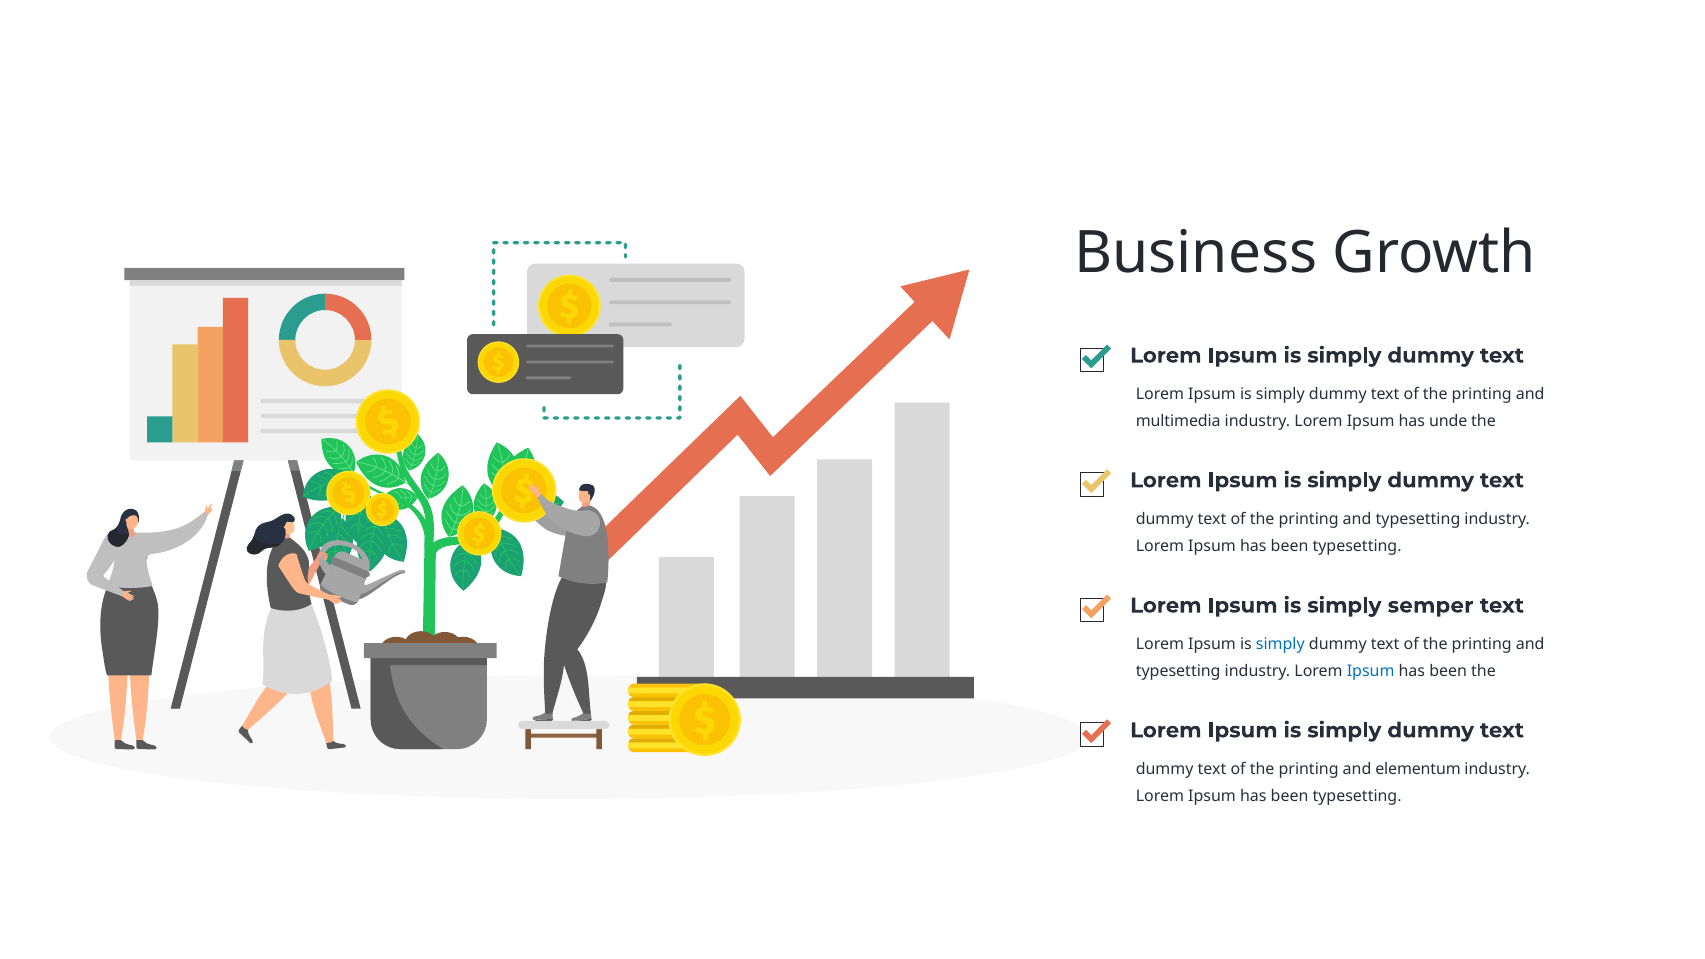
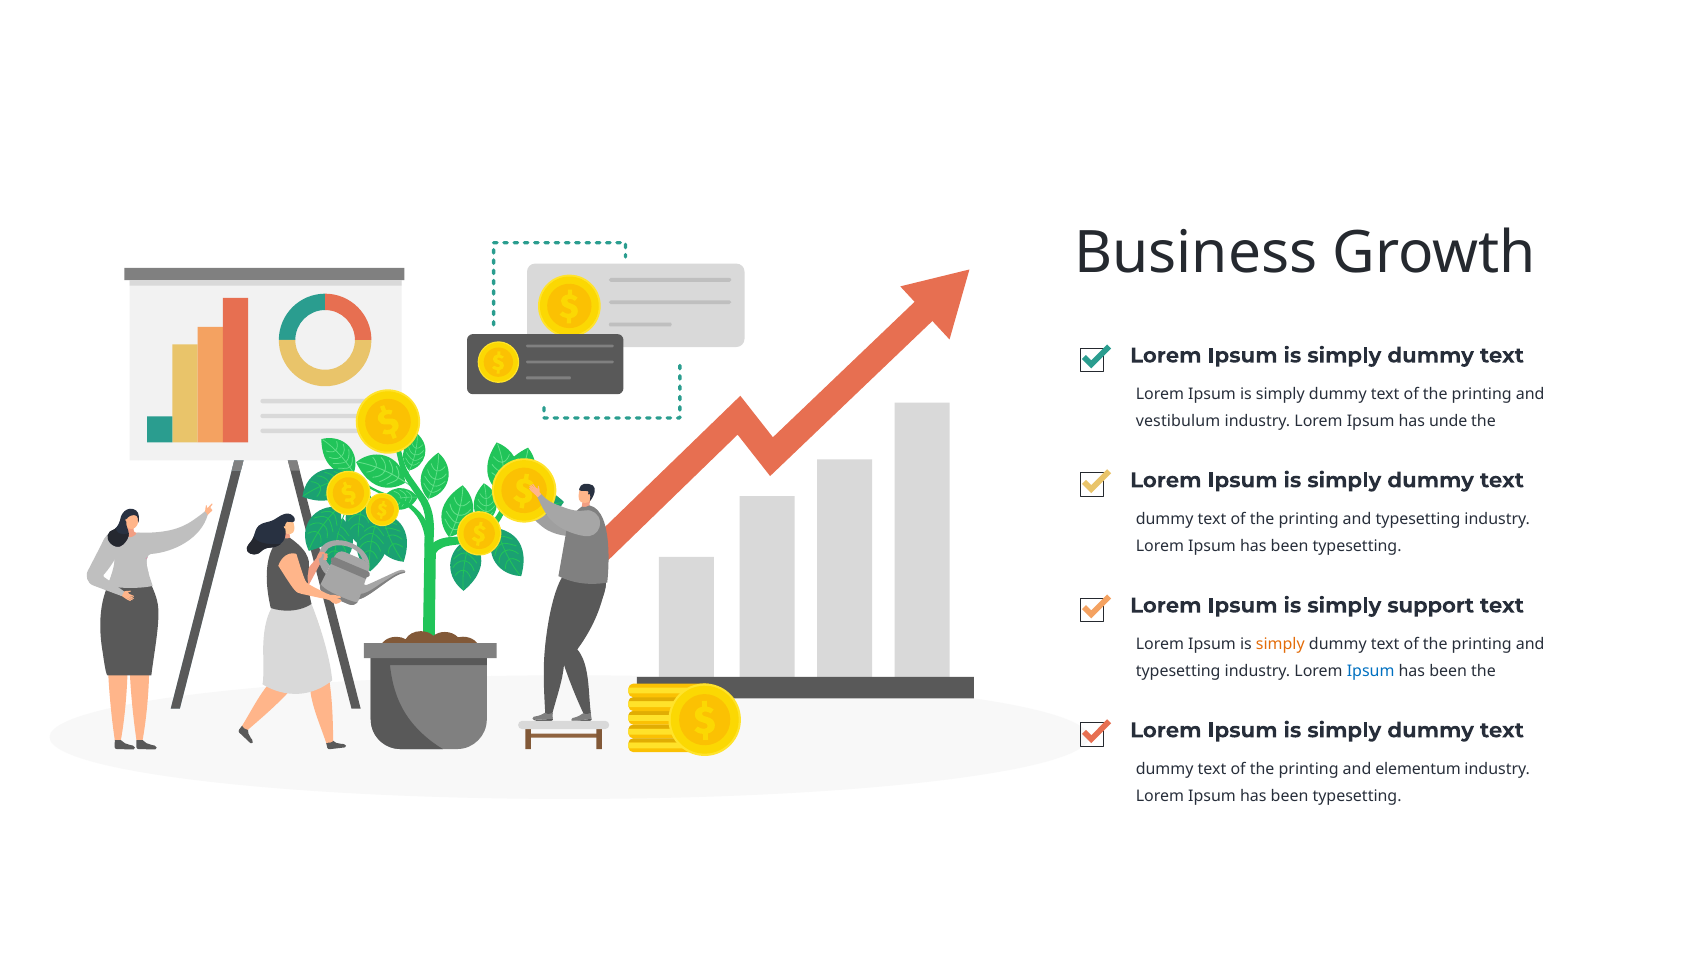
multimedia: multimedia -> vestibulum
semper: semper -> support
simply at (1280, 644) colour: blue -> orange
